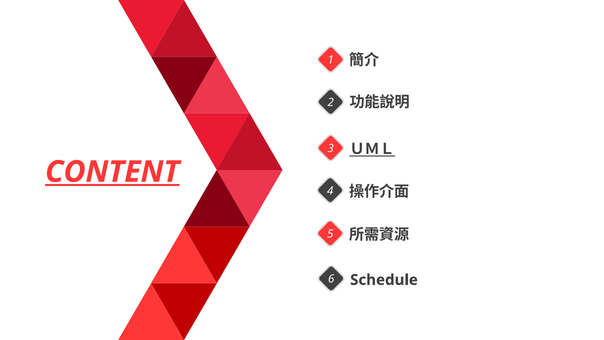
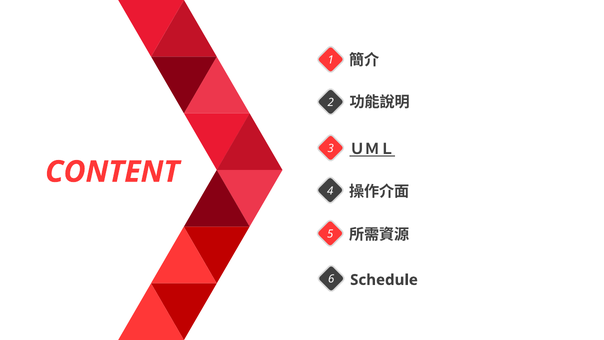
CONTENT underline: present -> none
